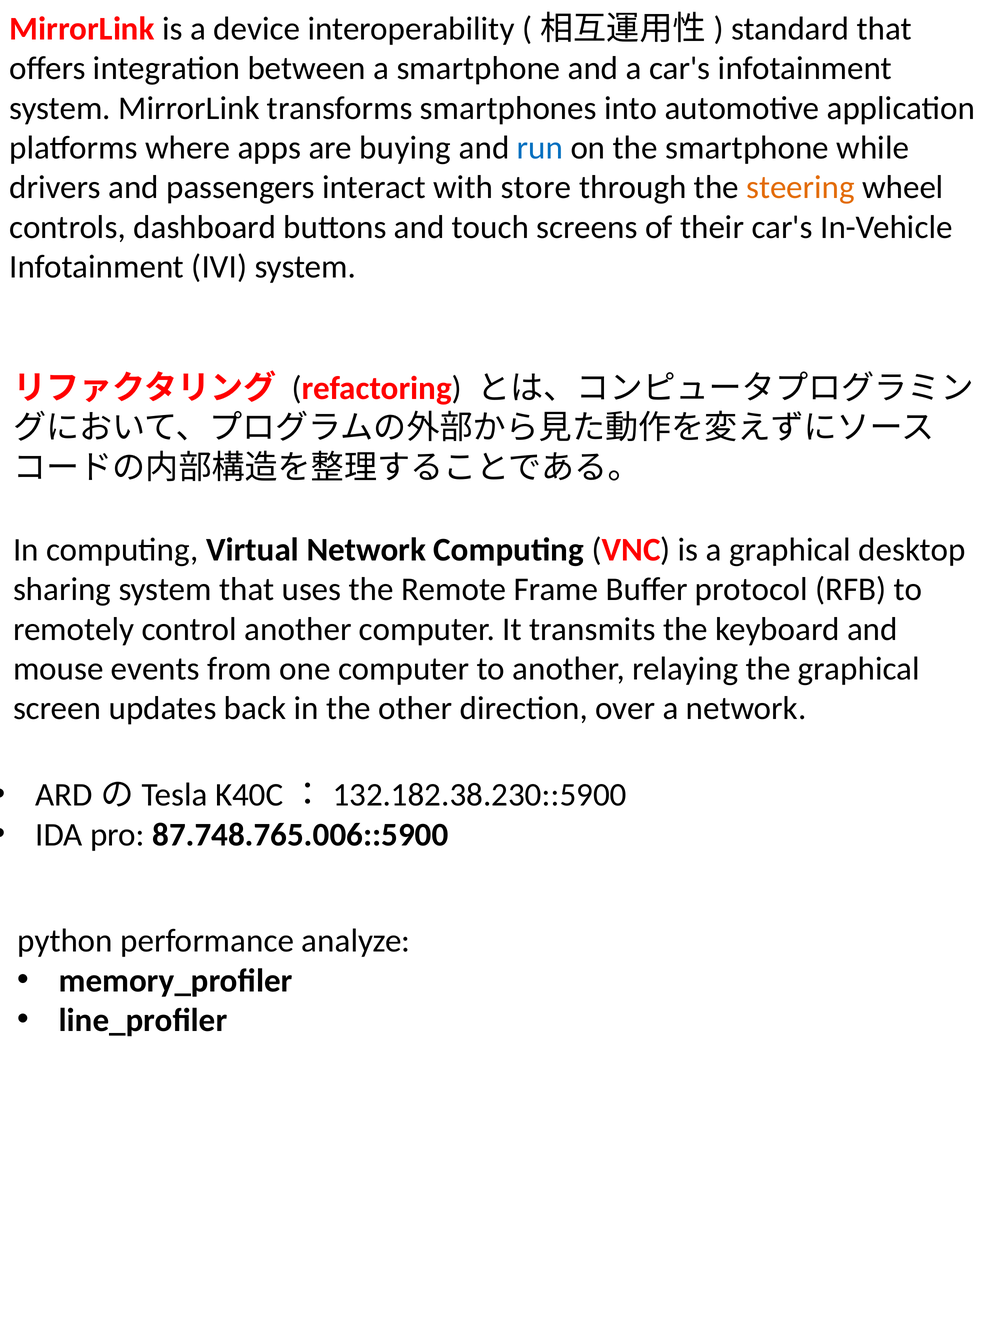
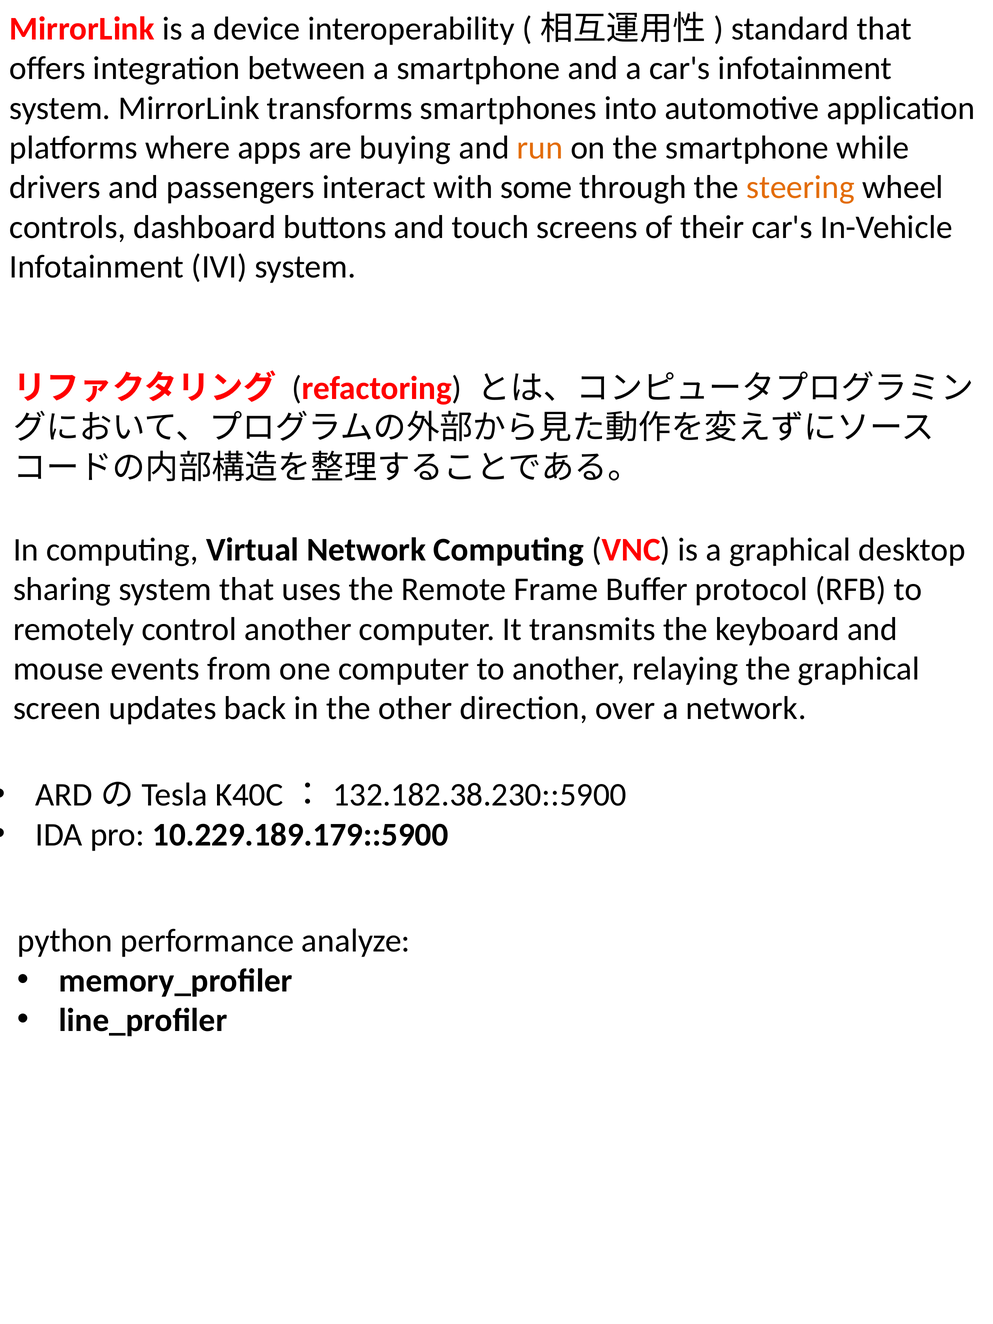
run colour: blue -> orange
store: store -> some
87.748.765.006::5900: 87.748.765.006::5900 -> 10.229.189.179::5900
